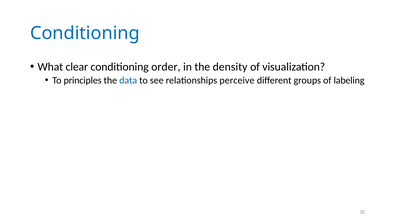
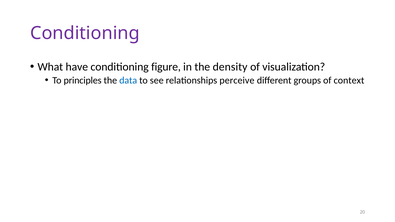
Conditioning at (85, 33) colour: blue -> purple
clear: clear -> have
order: order -> figure
labeling: labeling -> context
